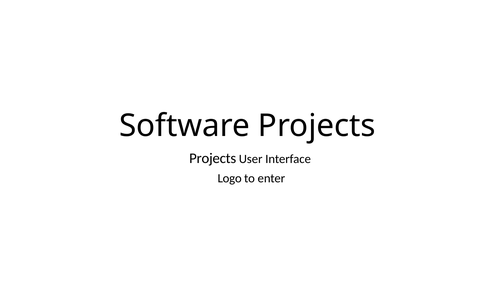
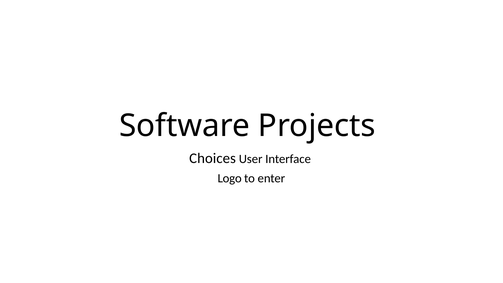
Projects at (213, 158): Projects -> Choices
